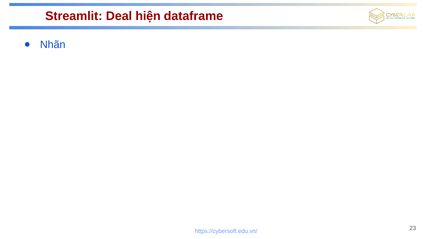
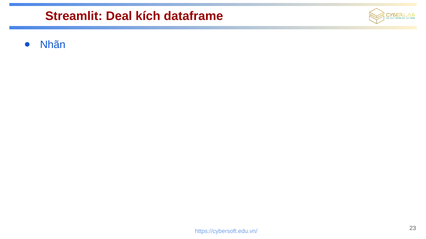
hiện: hiện -> kích
